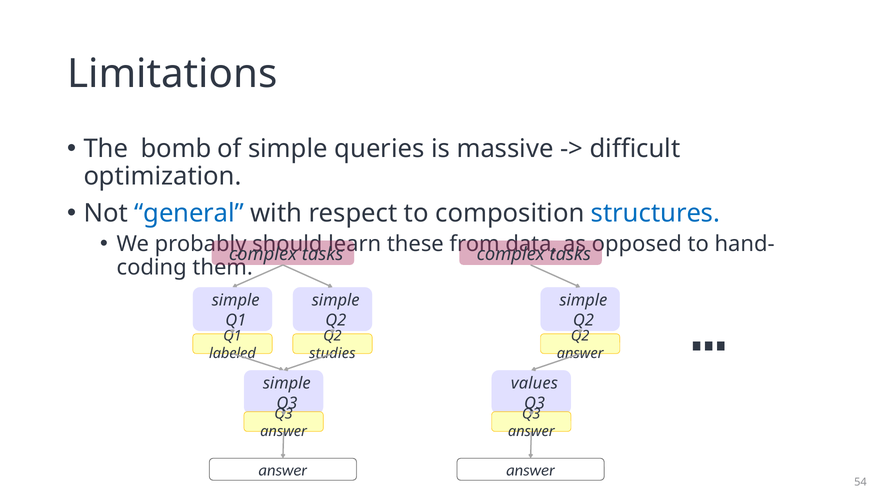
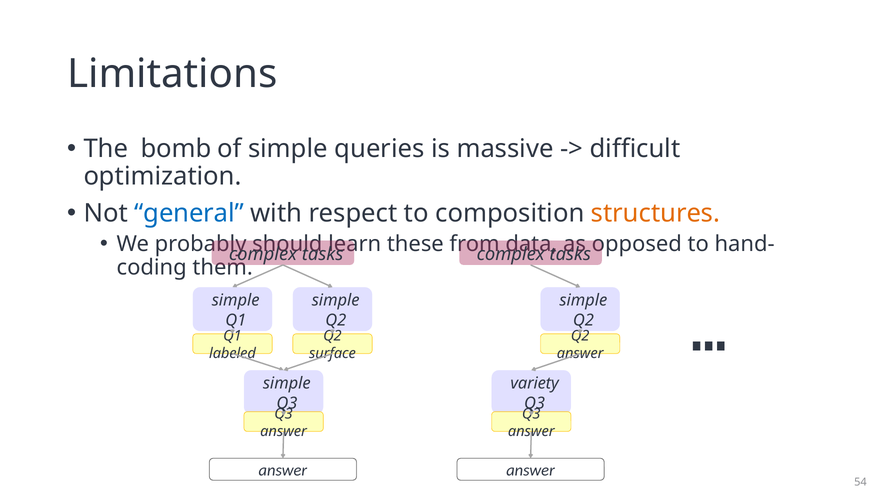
structures colour: blue -> orange
studies: studies -> surface
values: values -> variety
